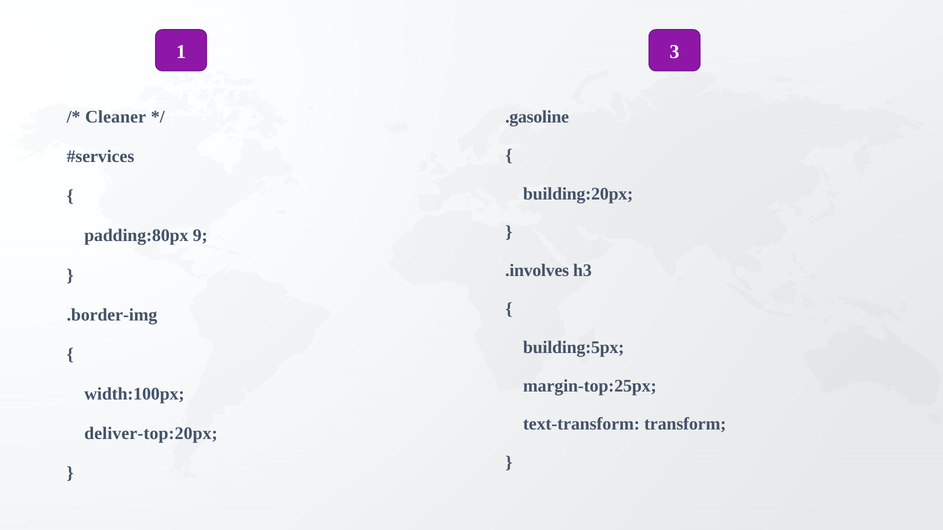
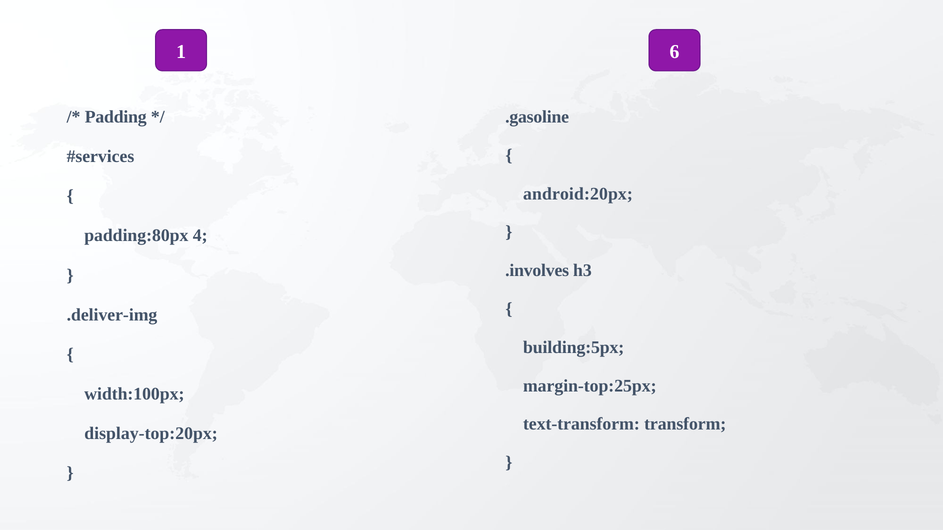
3: 3 -> 6
Cleaner: Cleaner -> Padding
building:20px: building:20px -> android:20px
9: 9 -> 4
.border-img: .border-img -> .deliver-img
deliver-top:20px: deliver-top:20px -> display-top:20px
